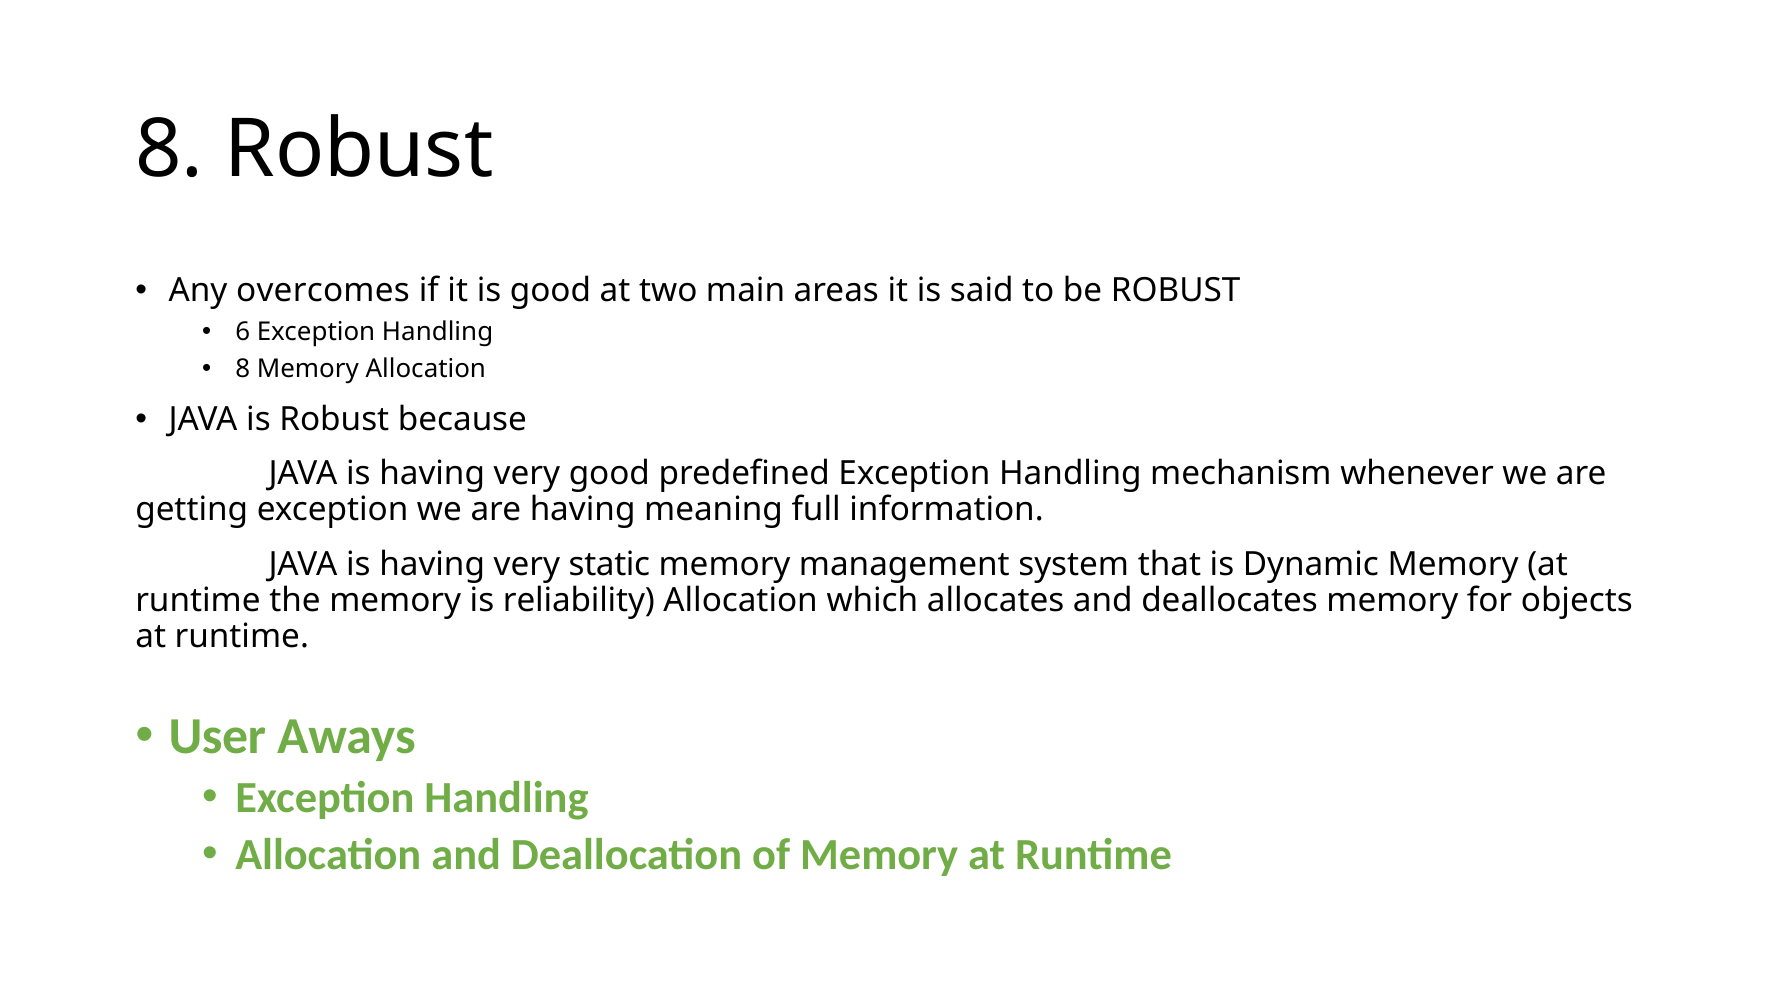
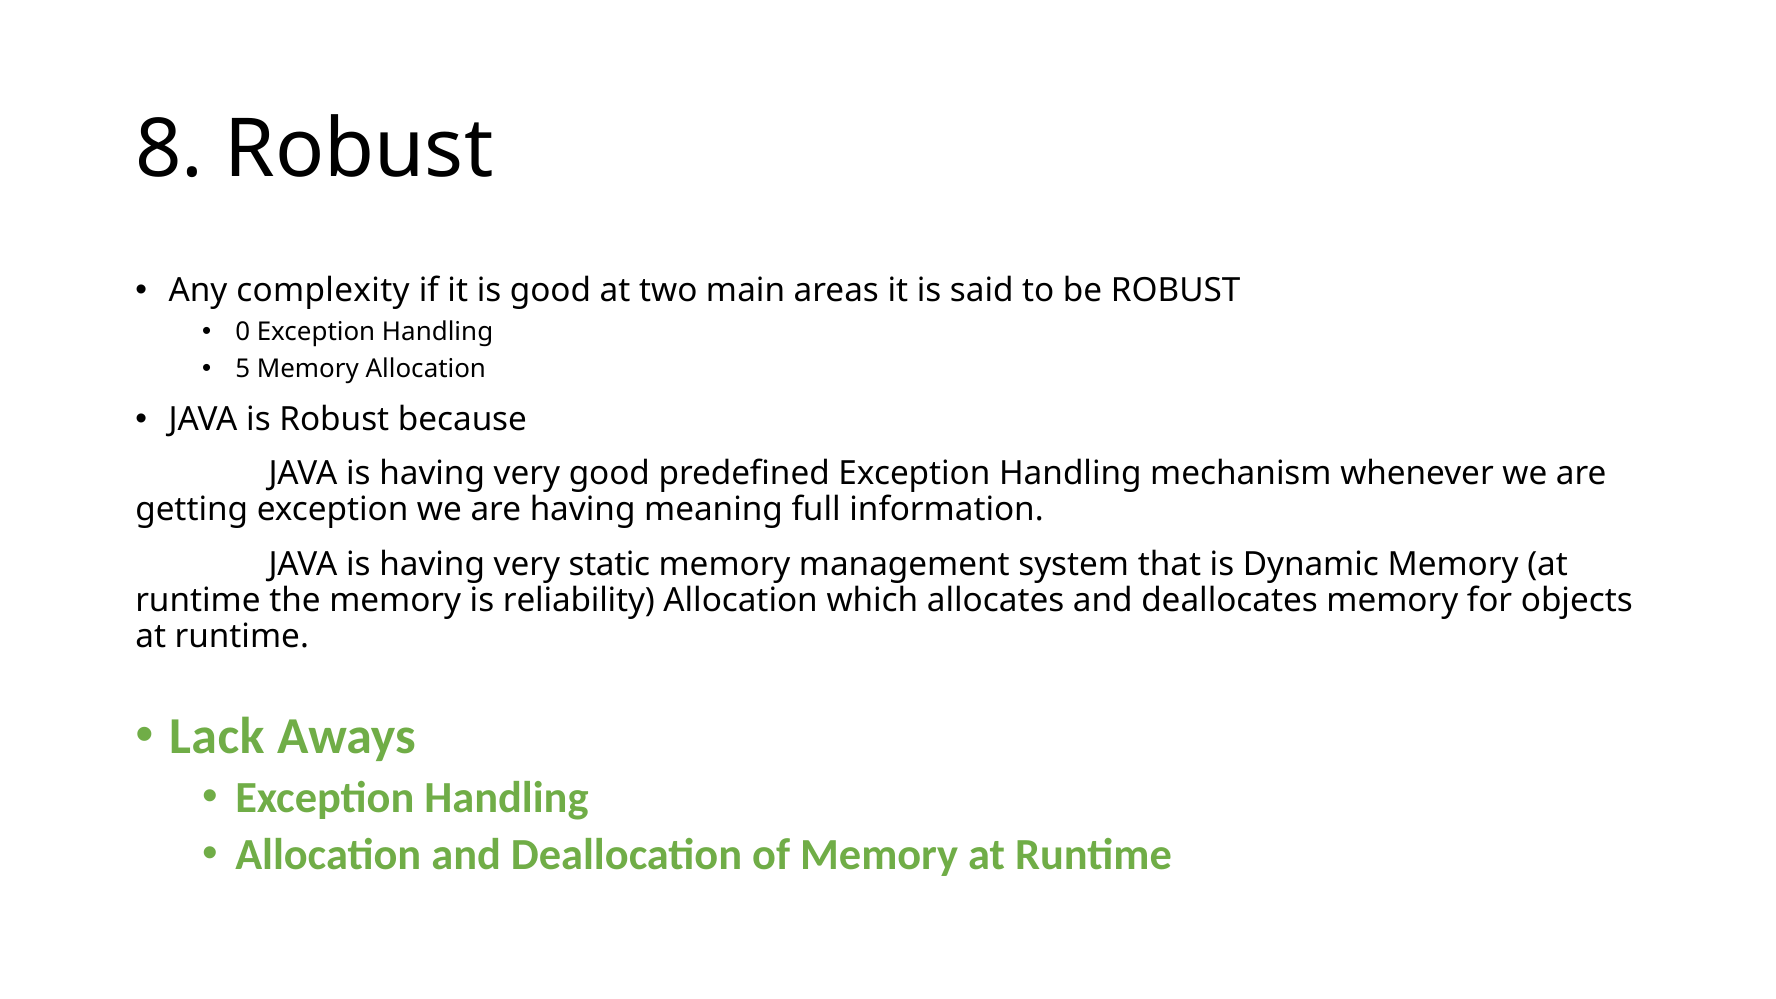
overcomes: overcomes -> complexity
6: 6 -> 0
8 at (243, 369): 8 -> 5
User: User -> Lack
